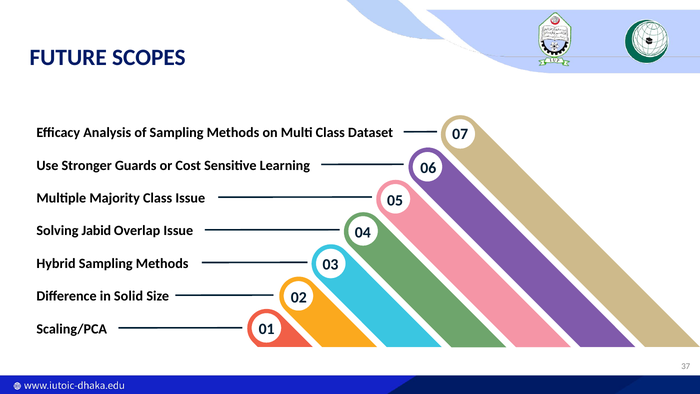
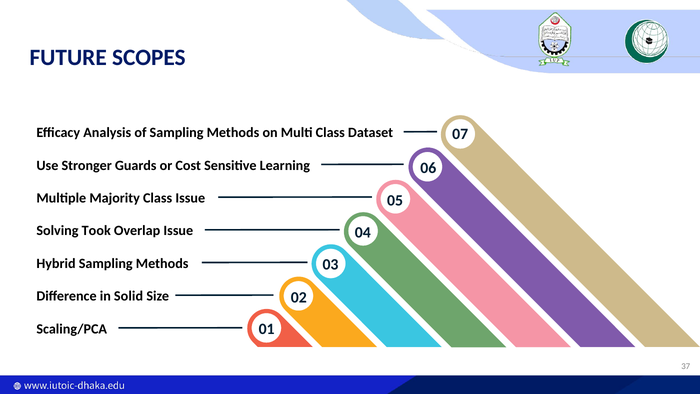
Jabid: Jabid -> Took
